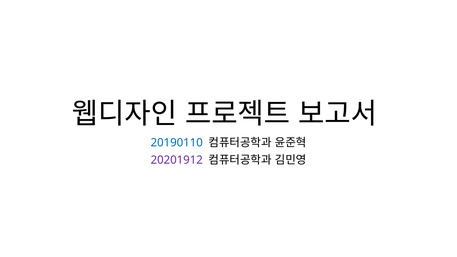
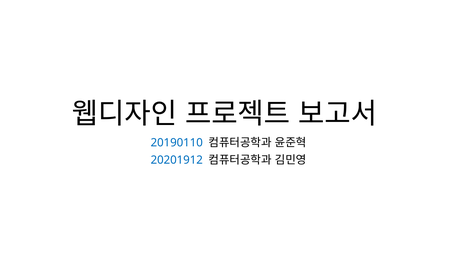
20201912 colour: purple -> blue
